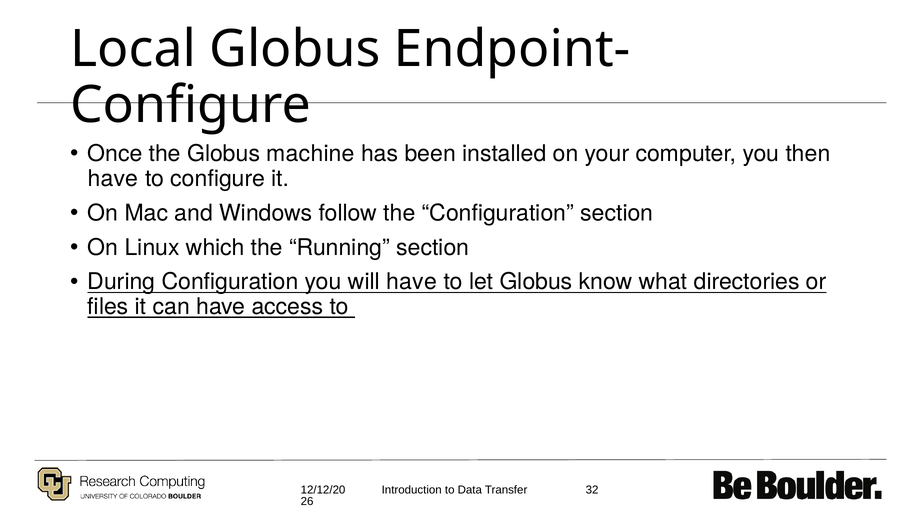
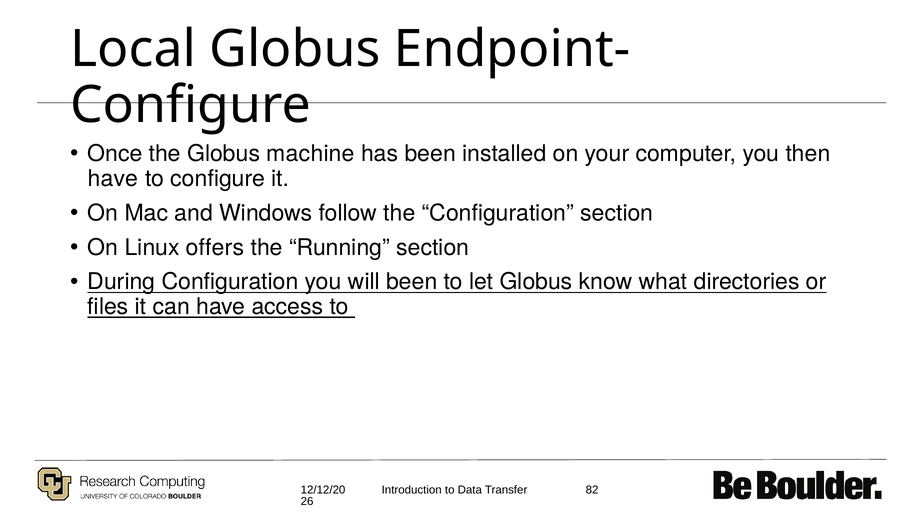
which: which -> offers
will have: have -> been
32: 32 -> 82
